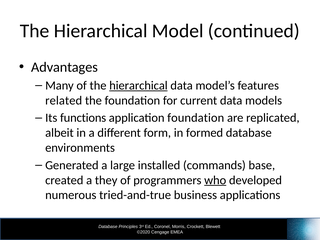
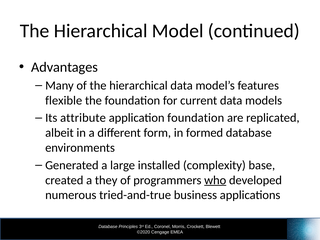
hierarchical at (138, 86) underline: present -> none
related: related -> flexible
functions: functions -> attribute
commands: commands -> complexity
